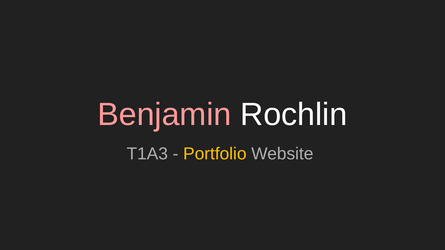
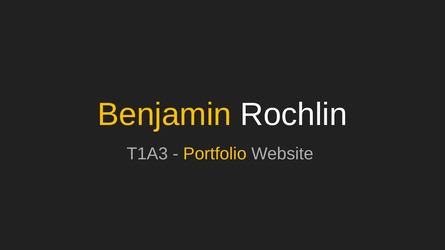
Benjamin colour: pink -> yellow
